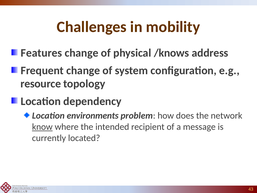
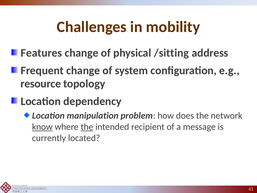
/knows: /knows -> /sitting
environments: environments -> manipulation
the at (87, 127) underline: none -> present
